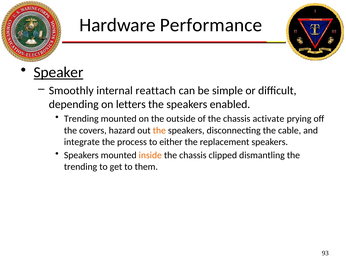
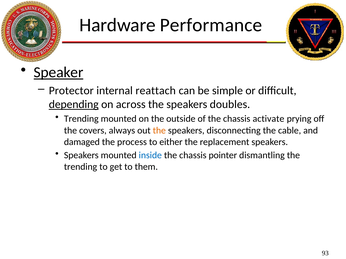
Smoothly: Smoothly -> Protector
depending underline: none -> present
letters: letters -> across
enabled: enabled -> doubles
hazard: hazard -> always
integrate: integrate -> damaged
inside colour: orange -> blue
clipped: clipped -> pointer
